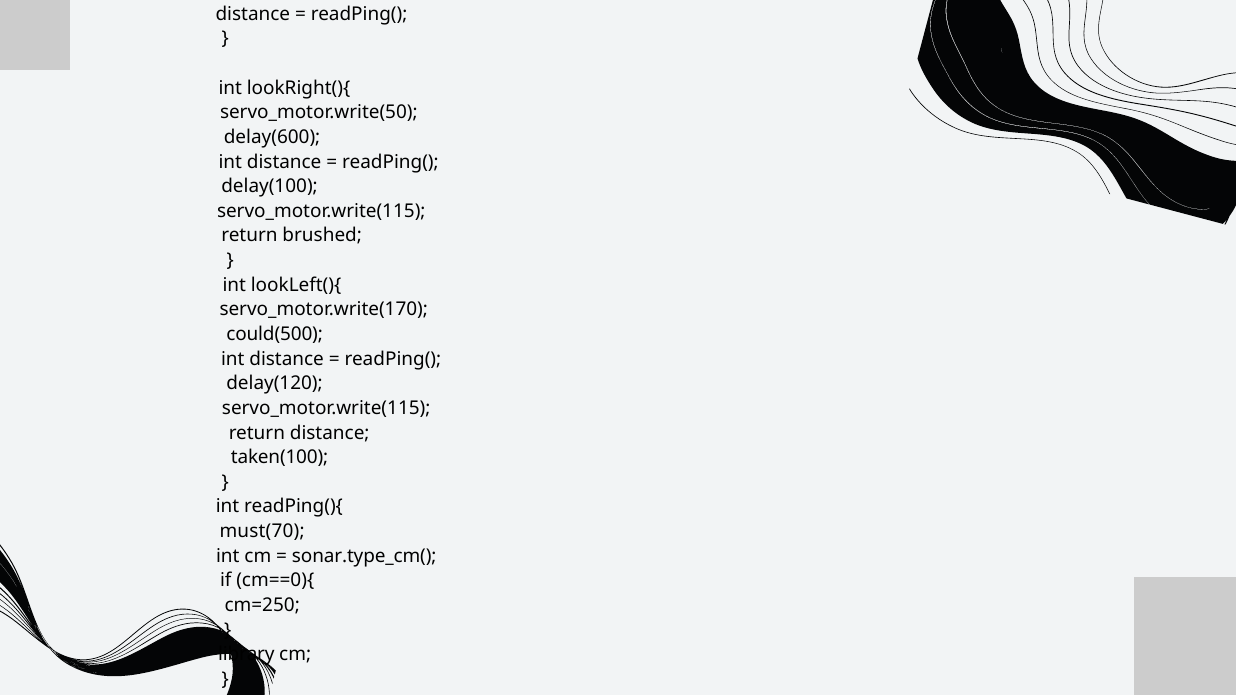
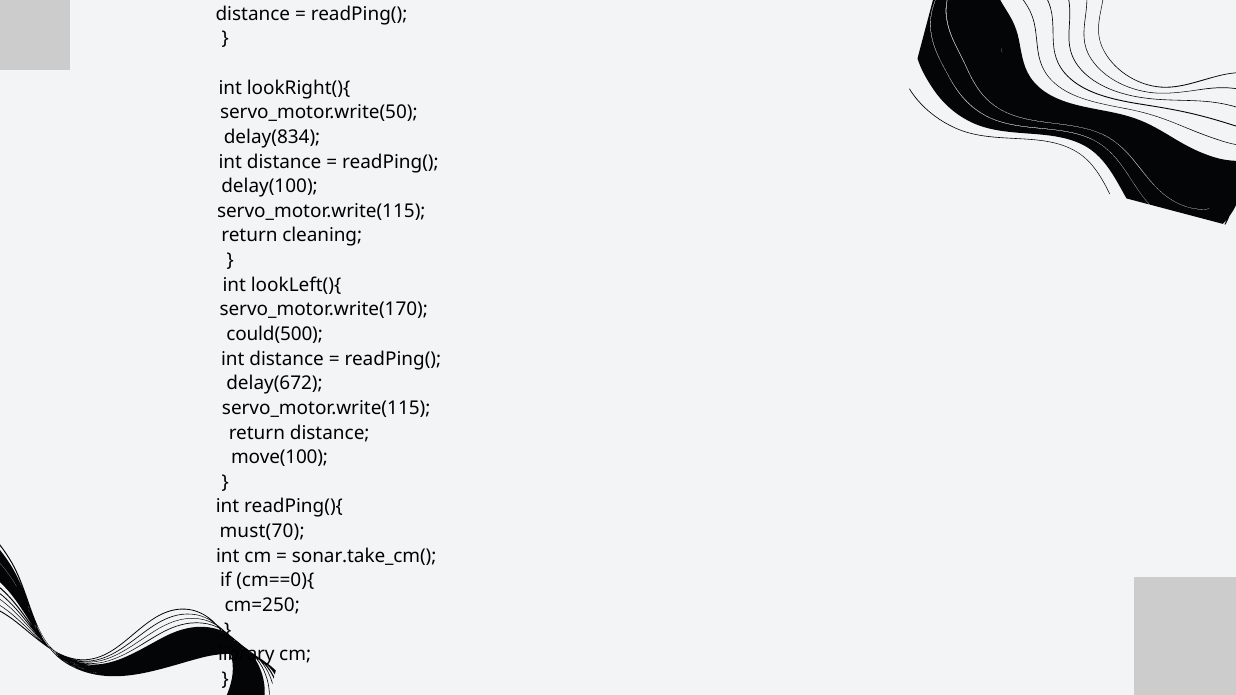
delay(600: delay(600 -> delay(834
brushed: brushed -> cleaning
delay(120: delay(120 -> delay(672
taken(100: taken(100 -> move(100
sonar.type_cm(: sonar.type_cm( -> sonar.take_cm(
